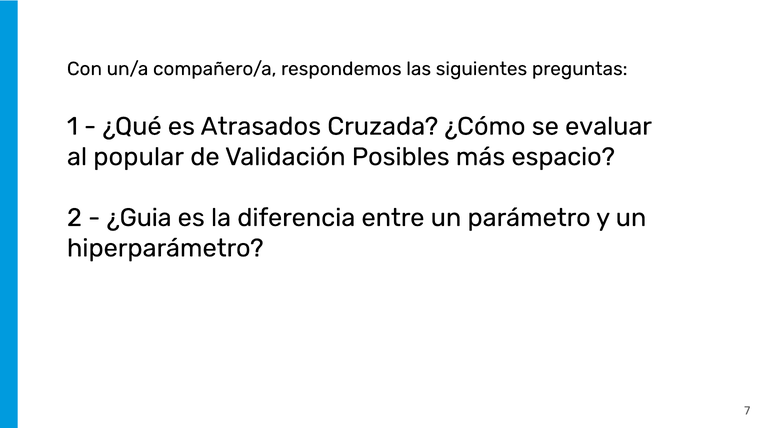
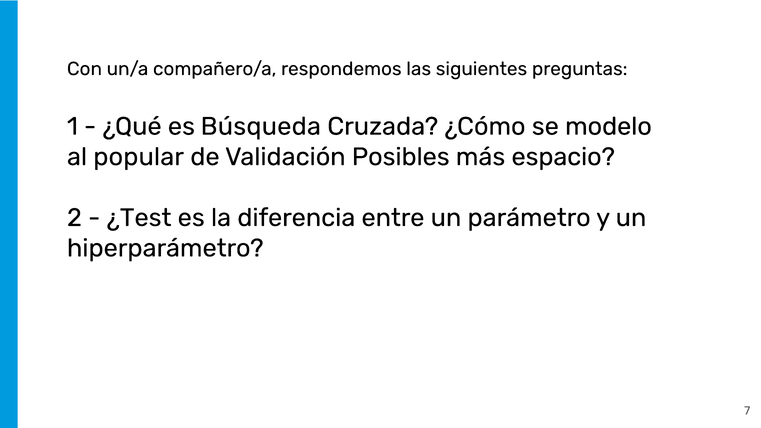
Atrasados: Atrasados -> Búsqueda
evaluar: evaluar -> modelo
¿Guia: ¿Guia -> ¿Test
